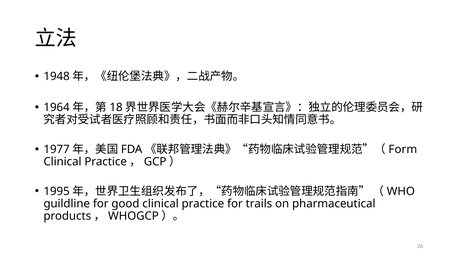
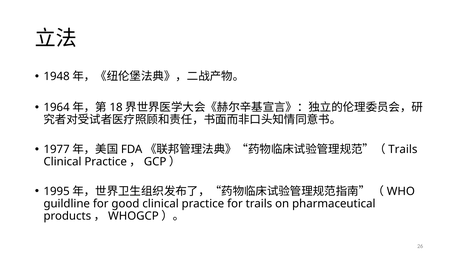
Form at (403, 149): Form -> Trails
